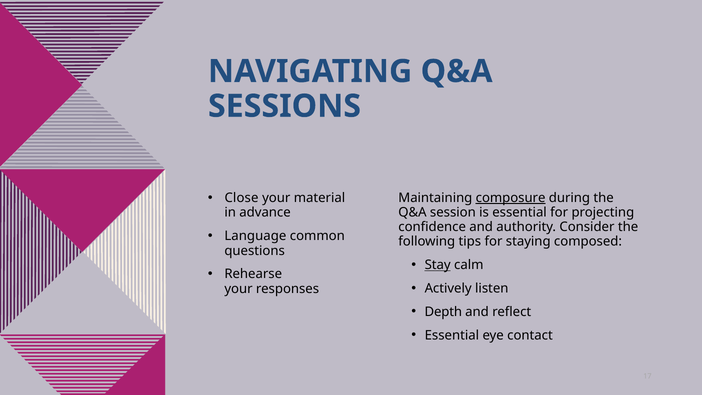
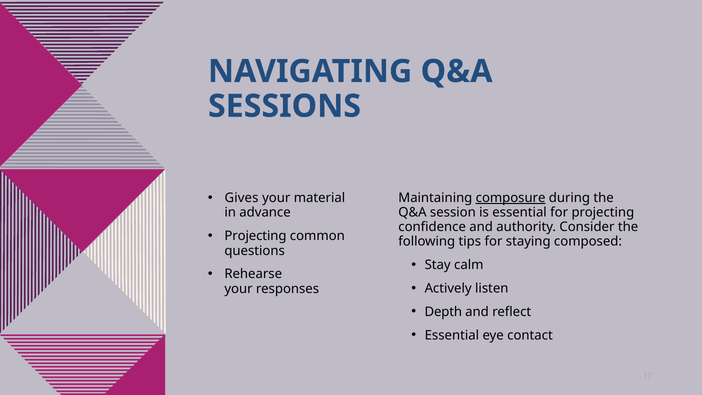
Close: Close -> Gives
Language at (255, 236): Language -> Projecting
Stay underline: present -> none
